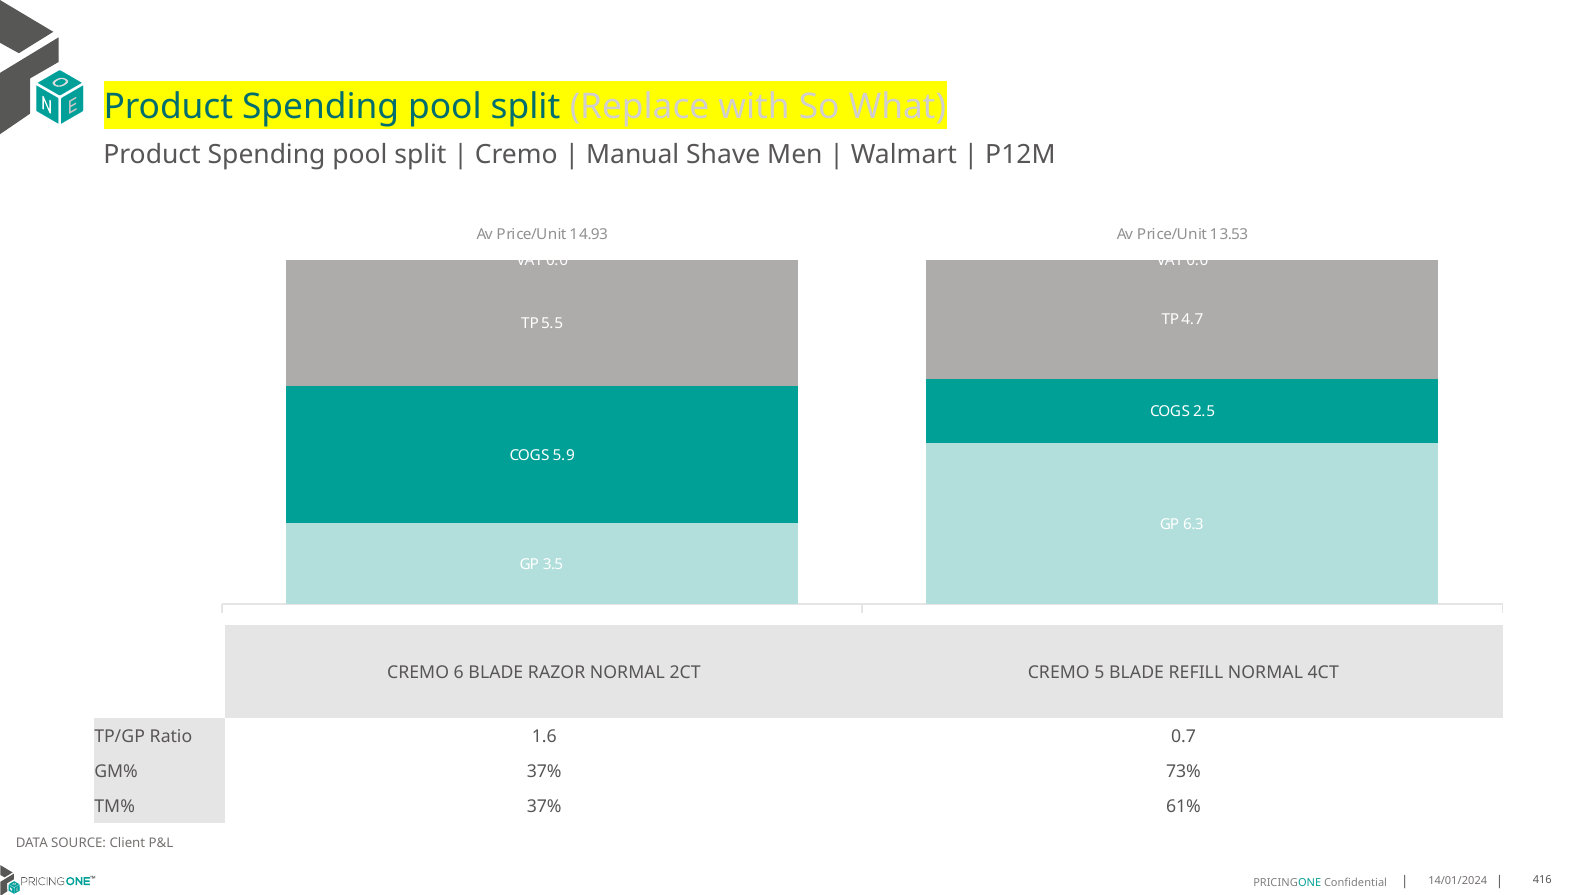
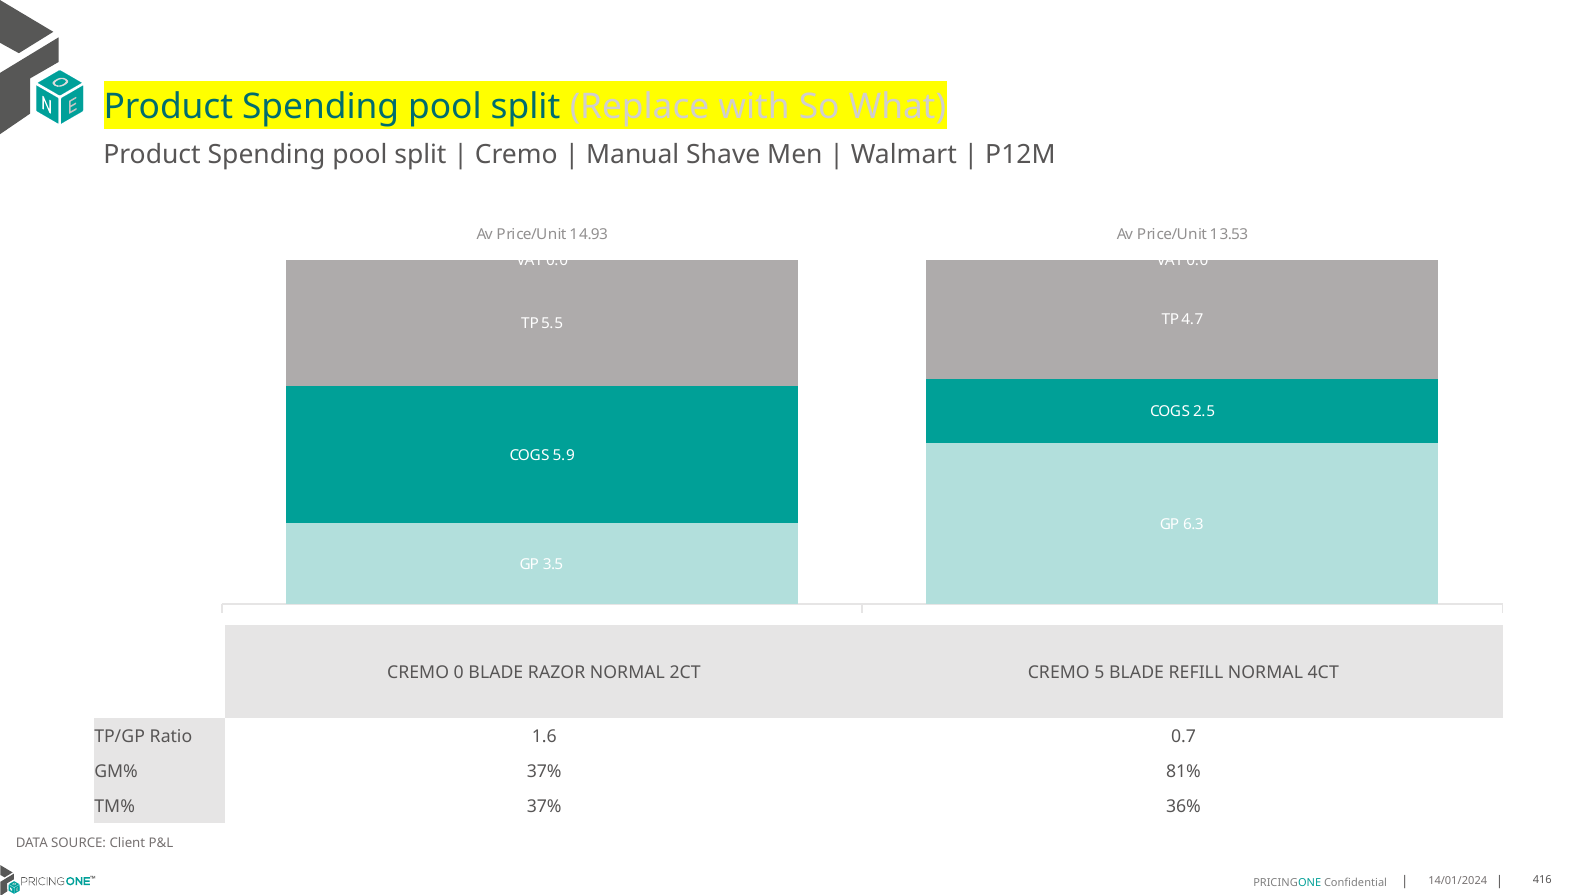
6: 6 -> 0
73%: 73% -> 81%
61%: 61% -> 36%
